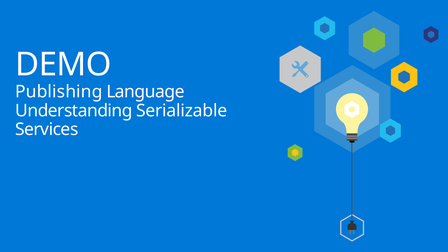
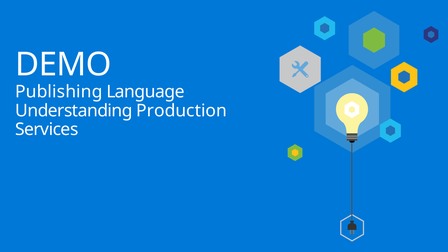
Serializable: Serializable -> Production
